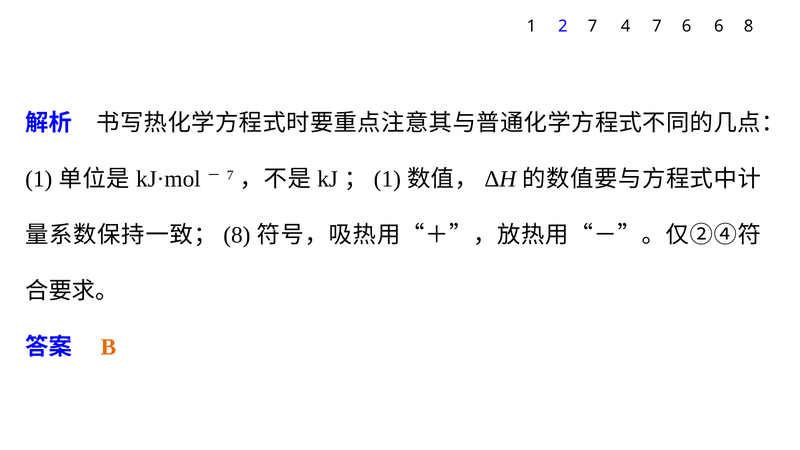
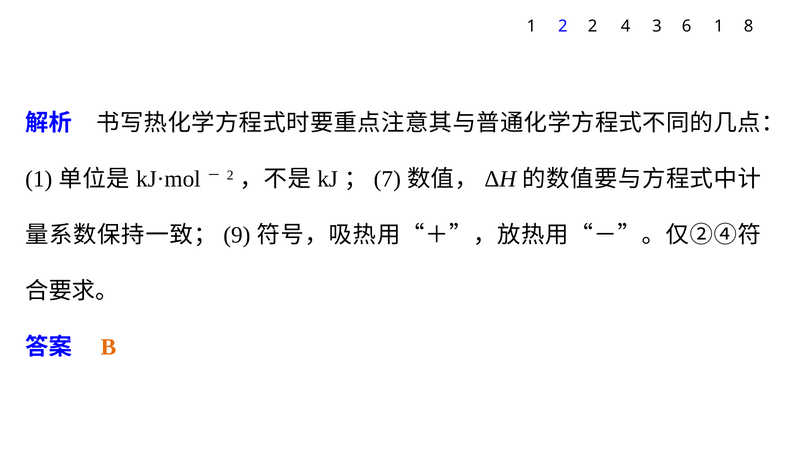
2 7: 7 -> 2
4 7: 7 -> 3
6 6: 6 -> 1
7 at (230, 175): 7 -> 2
1 at (387, 179): 1 -> 7
8 at (237, 235): 8 -> 9
